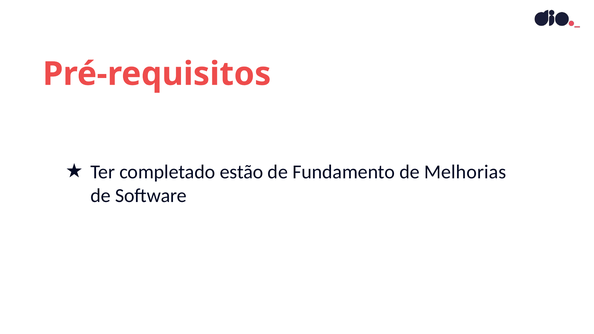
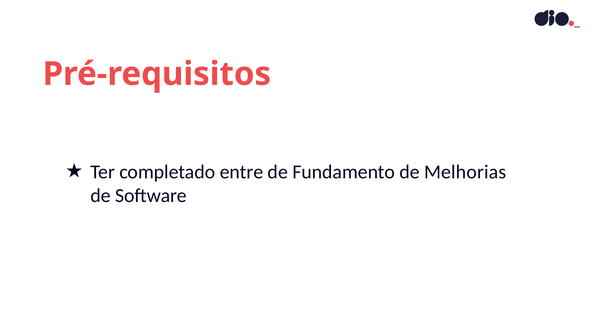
estão: estão -> entre
